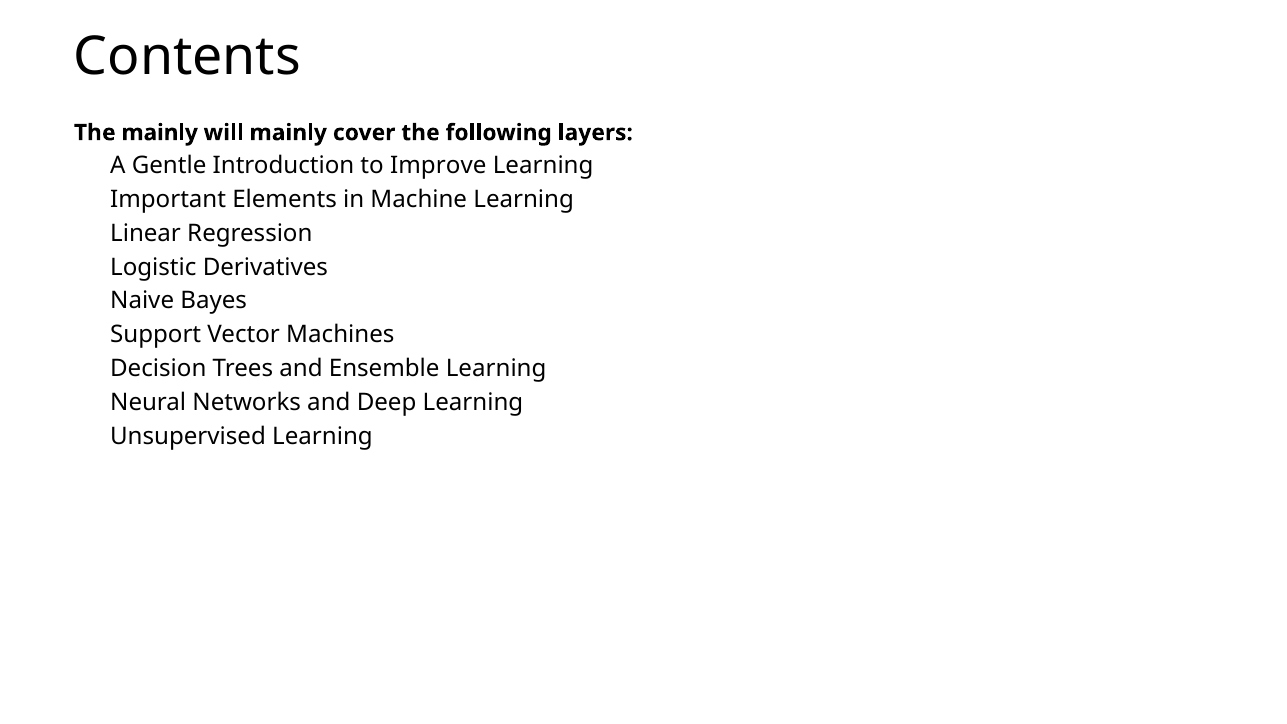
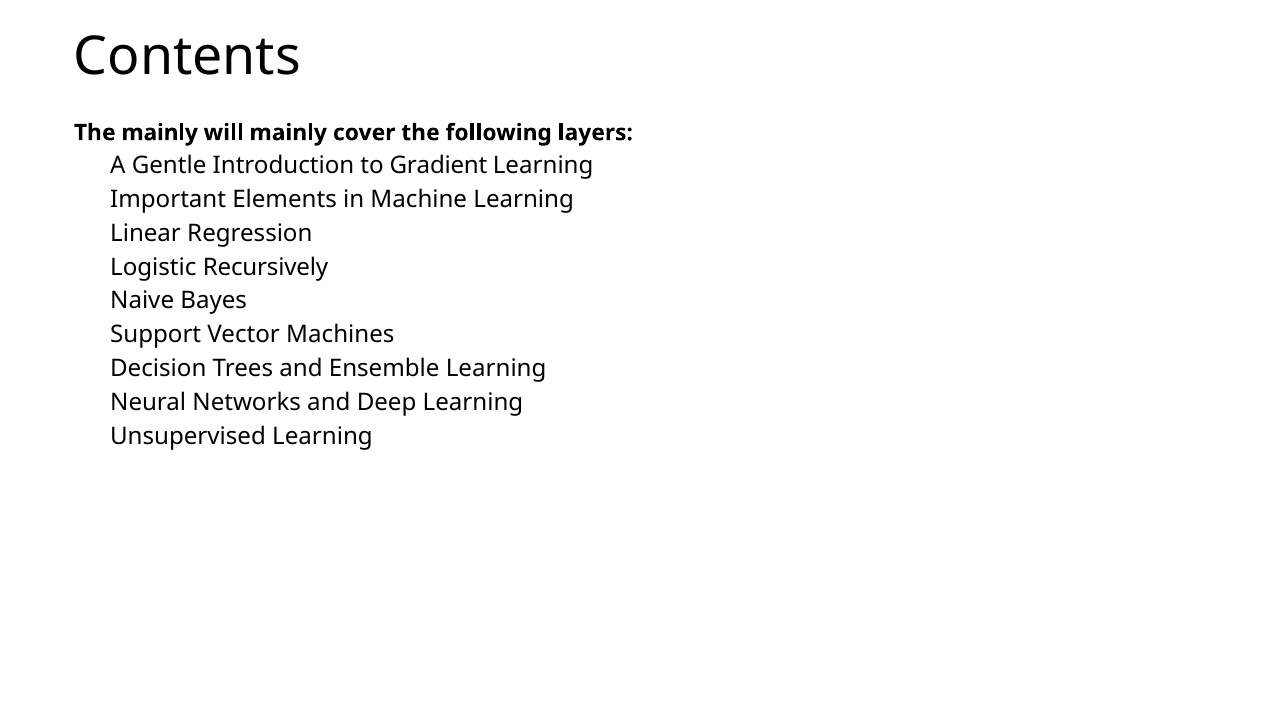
Improve: Improve -> Gradient
Derivatives: Derivatives -> Recursively
